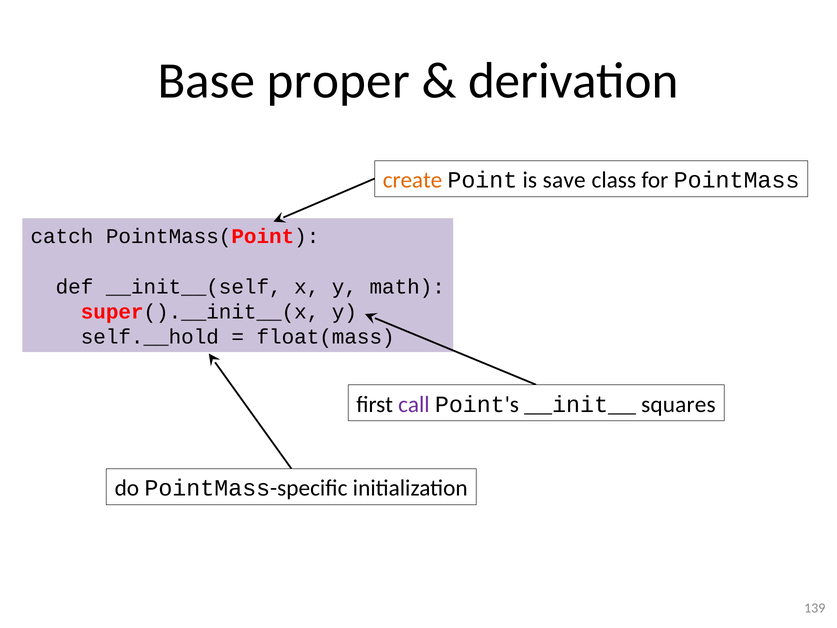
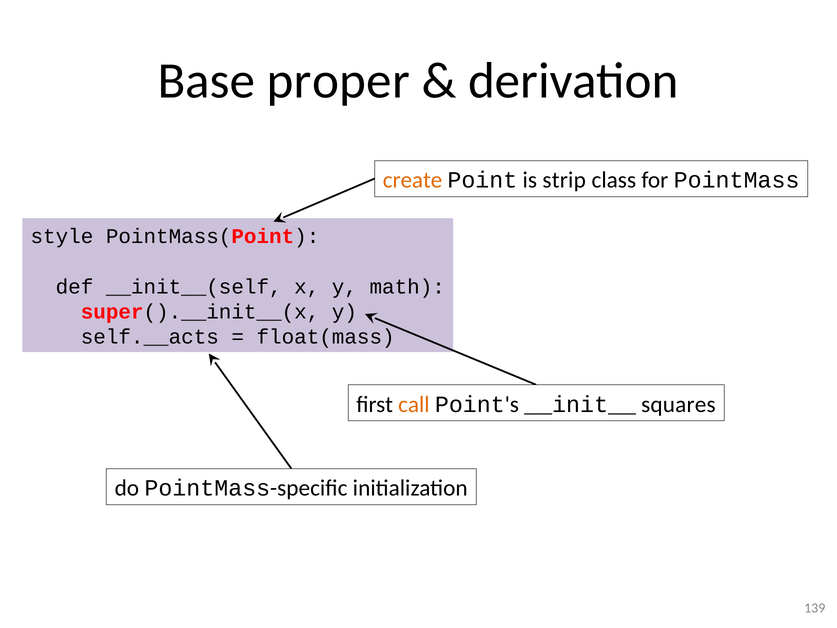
save: save -> strip
catch: catch -> style
self.__hold: self.__hold -> self.__acts
call colour: purple -> orange
